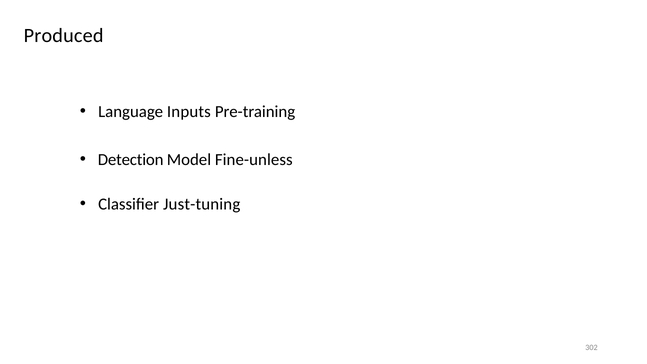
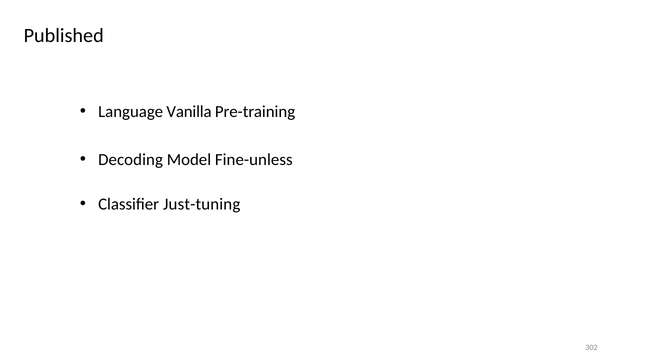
Produced: Produced -> Published
Inputs: Inputs -> Vanilla
Detection: Detection -> Decoding
